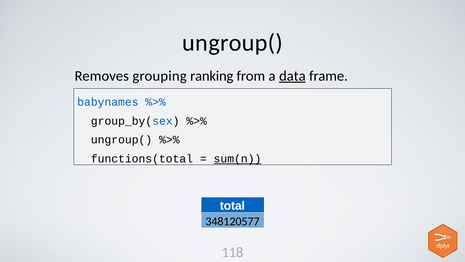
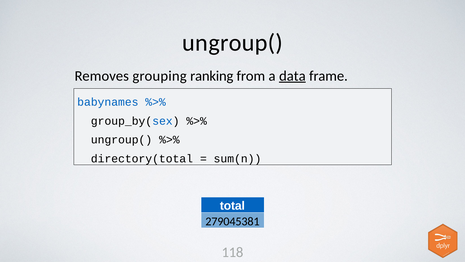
functions(total: functions(total -> directory(total
sum(n underline: present -> none
348120577: 348120577 -> 279045381
